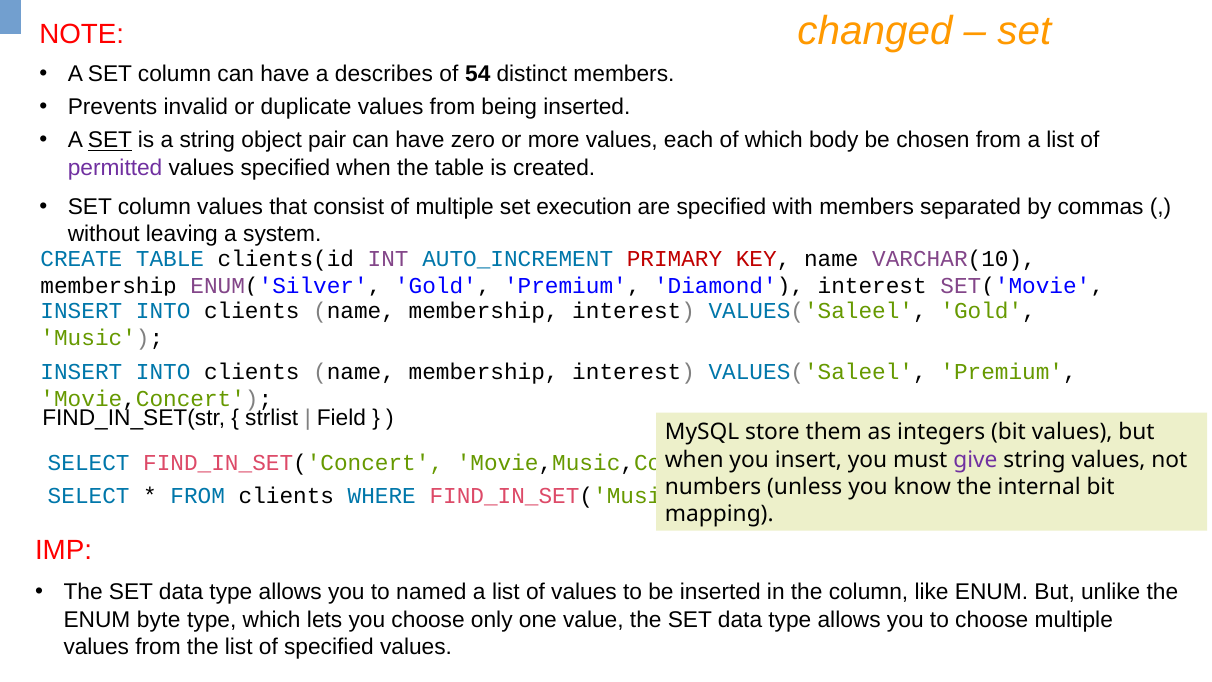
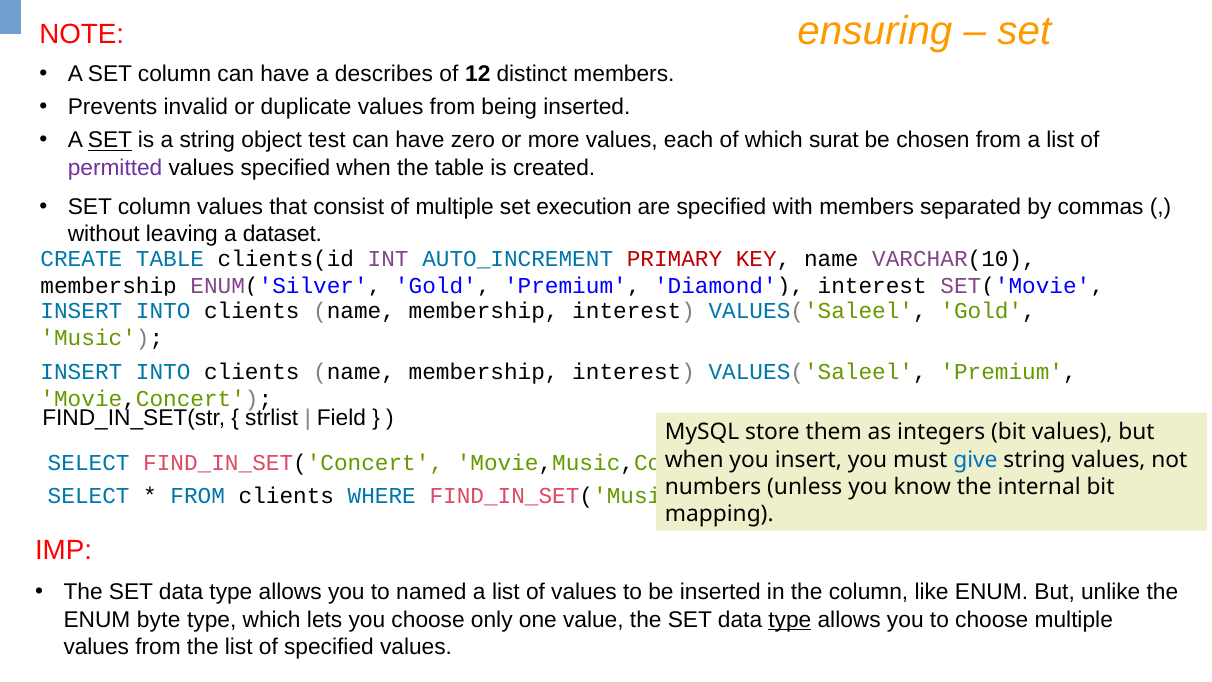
changed: changed -> ensuring
54: 54 -> 12
pair: pair -> test
body: body -> surat
system: system -> dataset
give colour: purple -> blue
type at (790, 619) underline: none -> present
